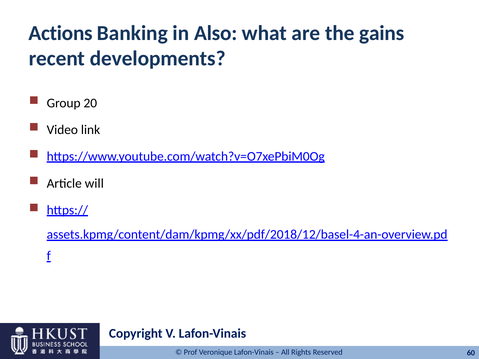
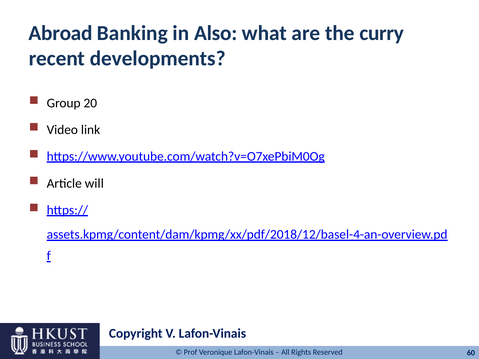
Actions: Actions -> Abroad
gains: gains -> curry
